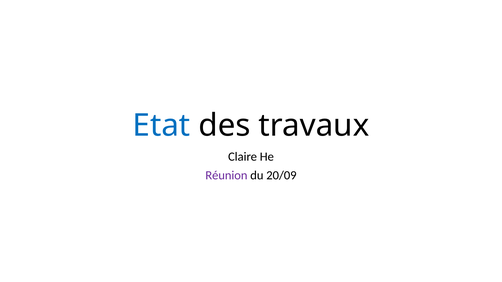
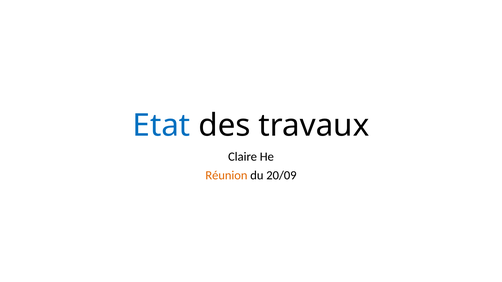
Réunion colour: purple -> orange
